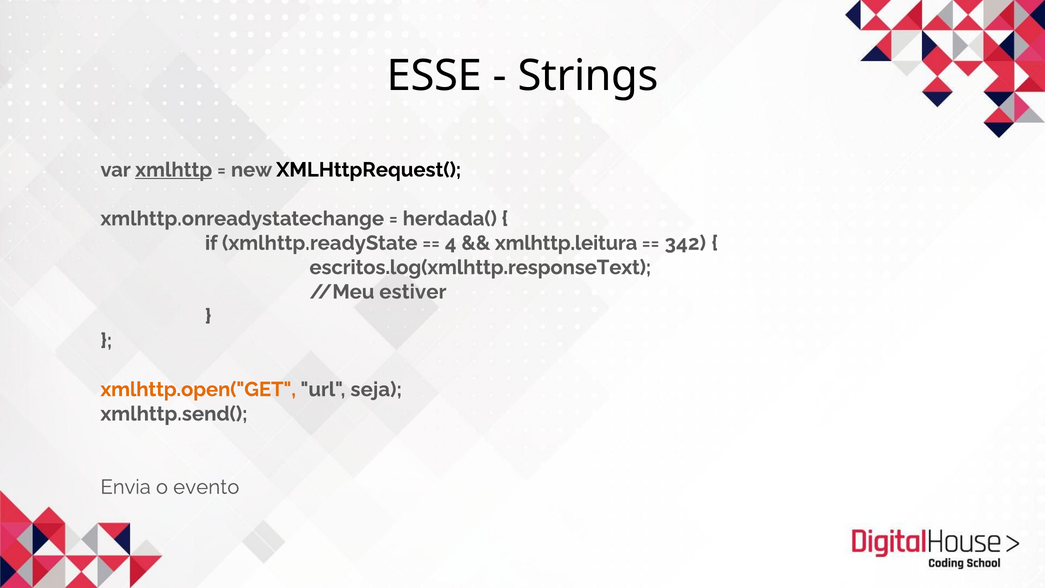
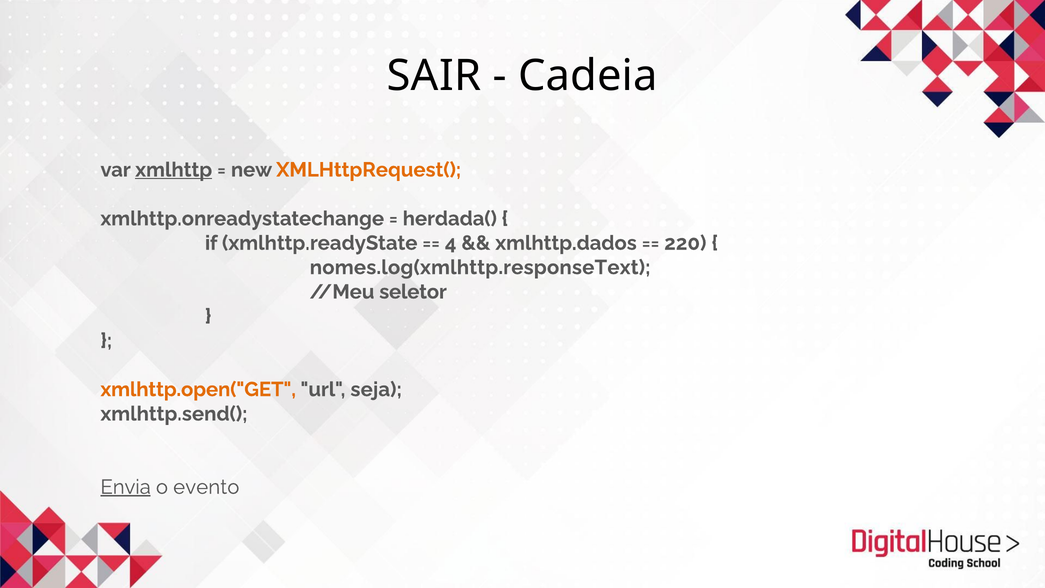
ESSE: ESSE -> SAIR
Strings: Strings -> Cadeia
XMLHttpRequest( colour: black -> orange
xmlhttp.leitura: xmlhttp.leitura -> xmlhttp.dados
342: 342 -> 220
escritos.log(xmlhttp.responseText: escritos.log(xmlhttp.responseText -> nomes.log(xmlhttp.responseText
estiver: estiver -> seletor
Envia underline: none -> present
